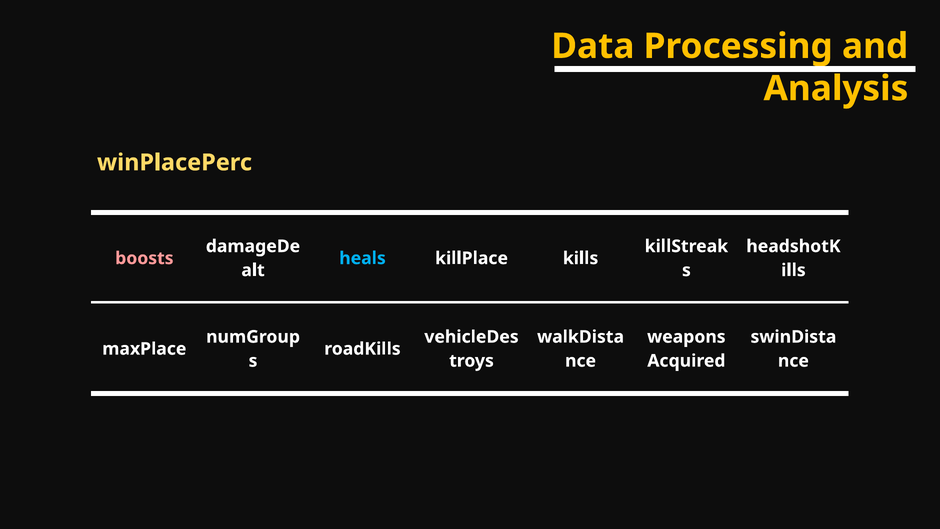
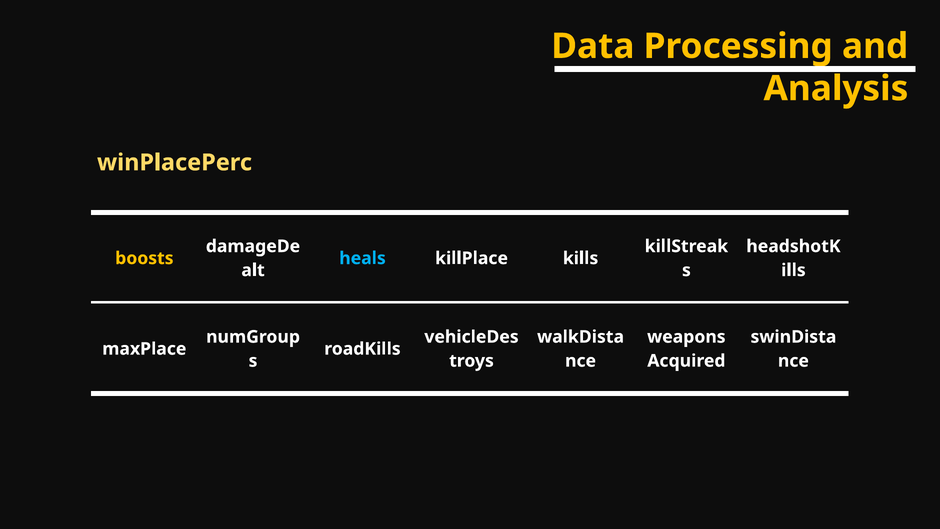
boosts colour: pink -> yellow
